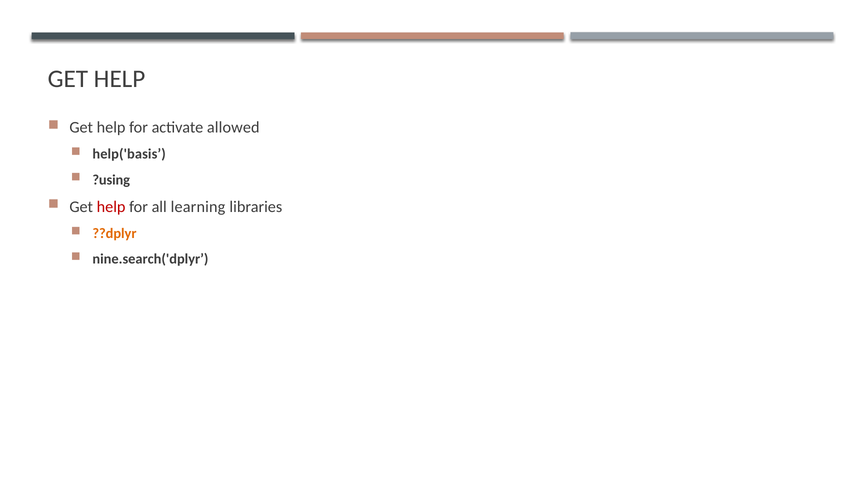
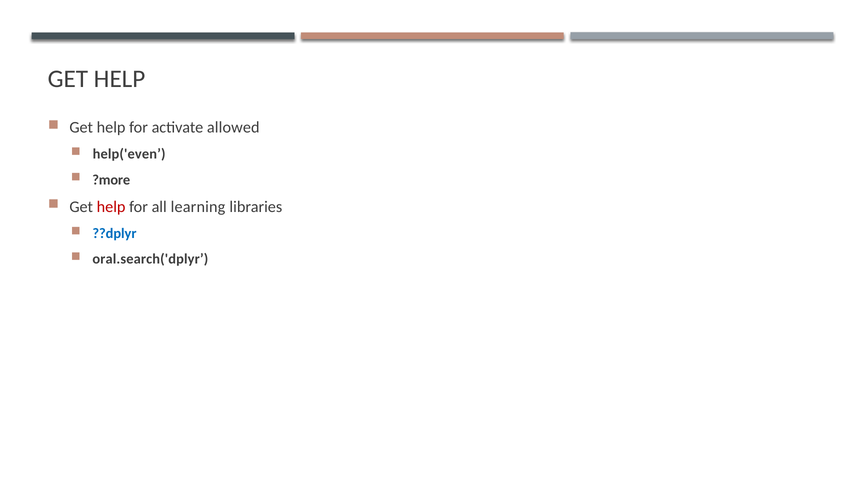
help('basis: help('basis -> help('even
?using: ?using -> ?more
??dplyr colour: orange -> blue
nine.search('dplyr: nine.search('dplyr -> oral.search('dplyr
